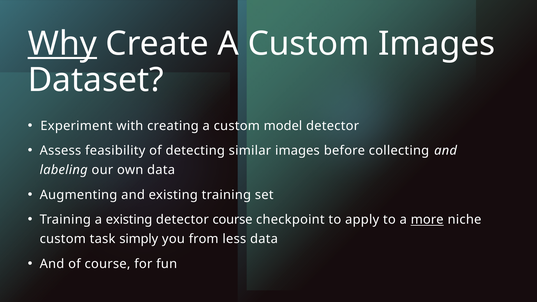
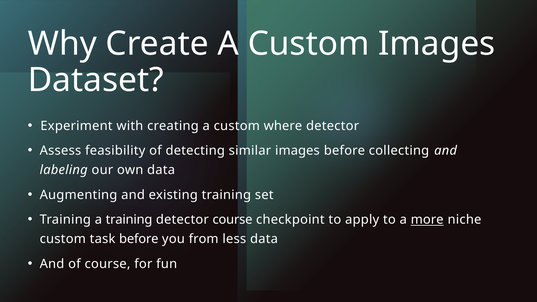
Why underline: present -> none
model: model -> where
a existing: existing -> training
task simply: simply -> before
